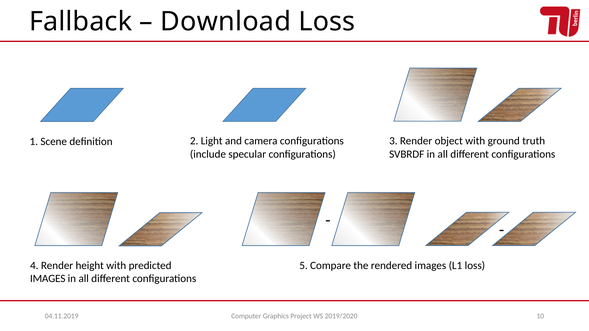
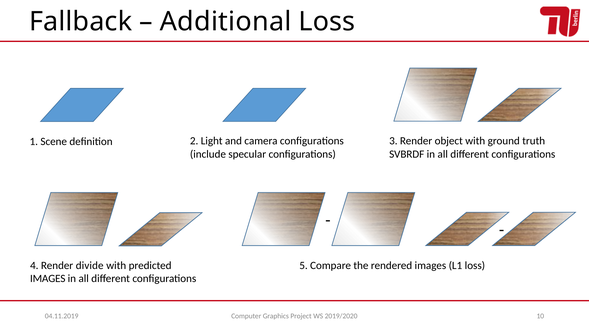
Download: Download -> Additional
height: height -> divide
